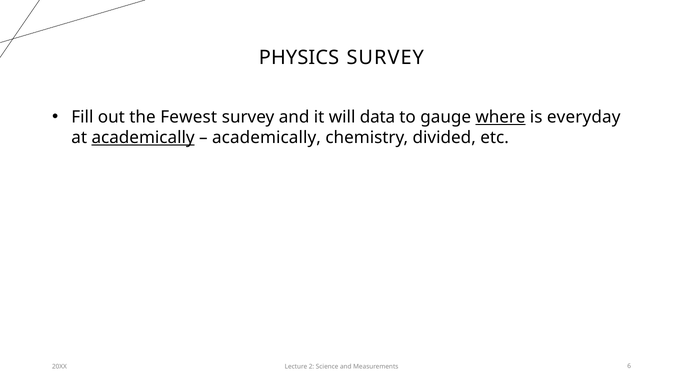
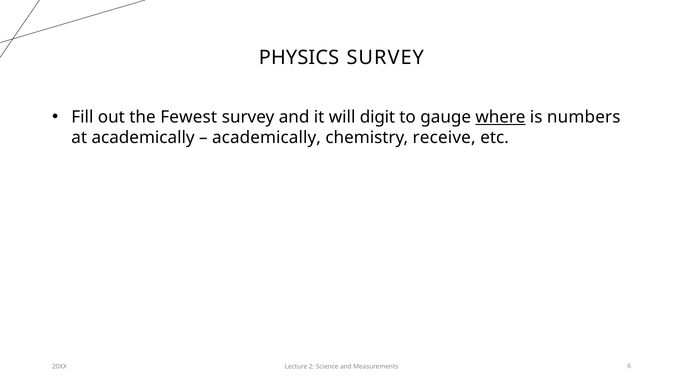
data: data -> digit
everyday: everyday -> numbers
academically at (143, 138) underline: present -> none
divided: divided -> receive
